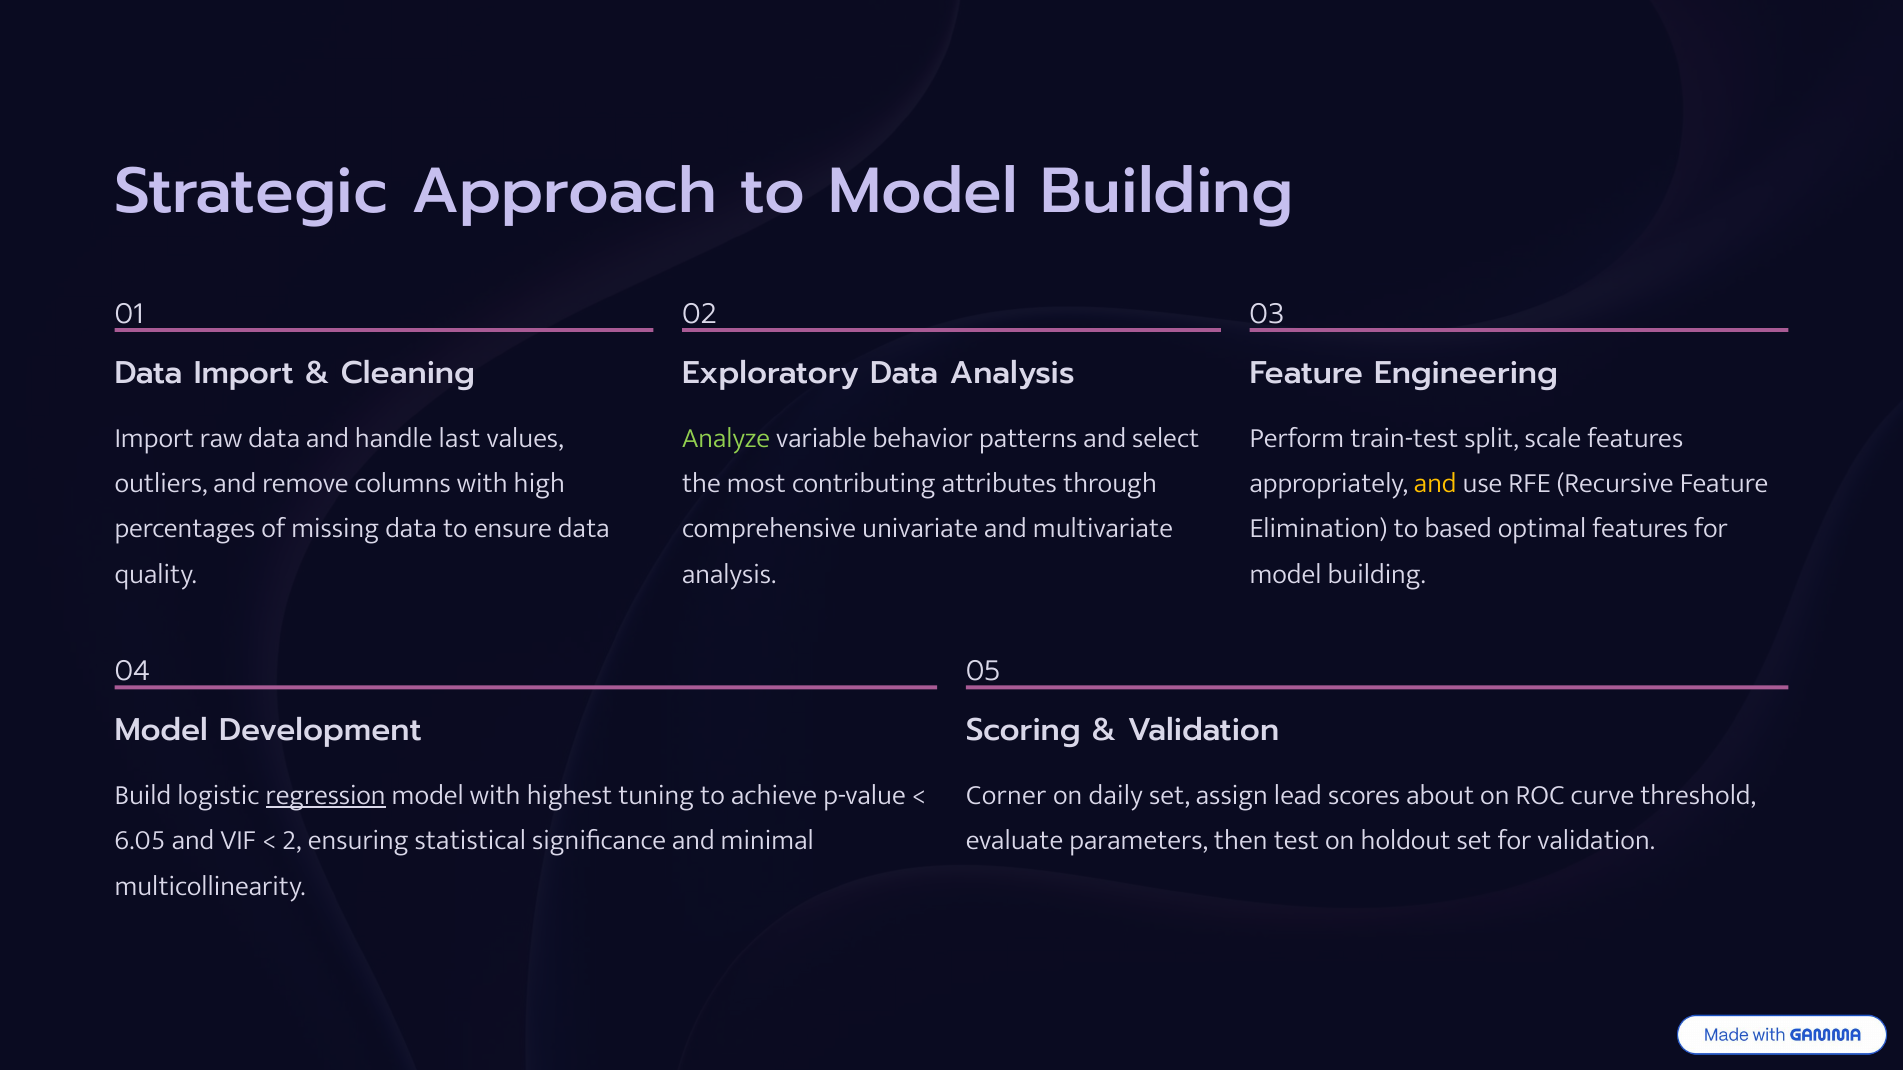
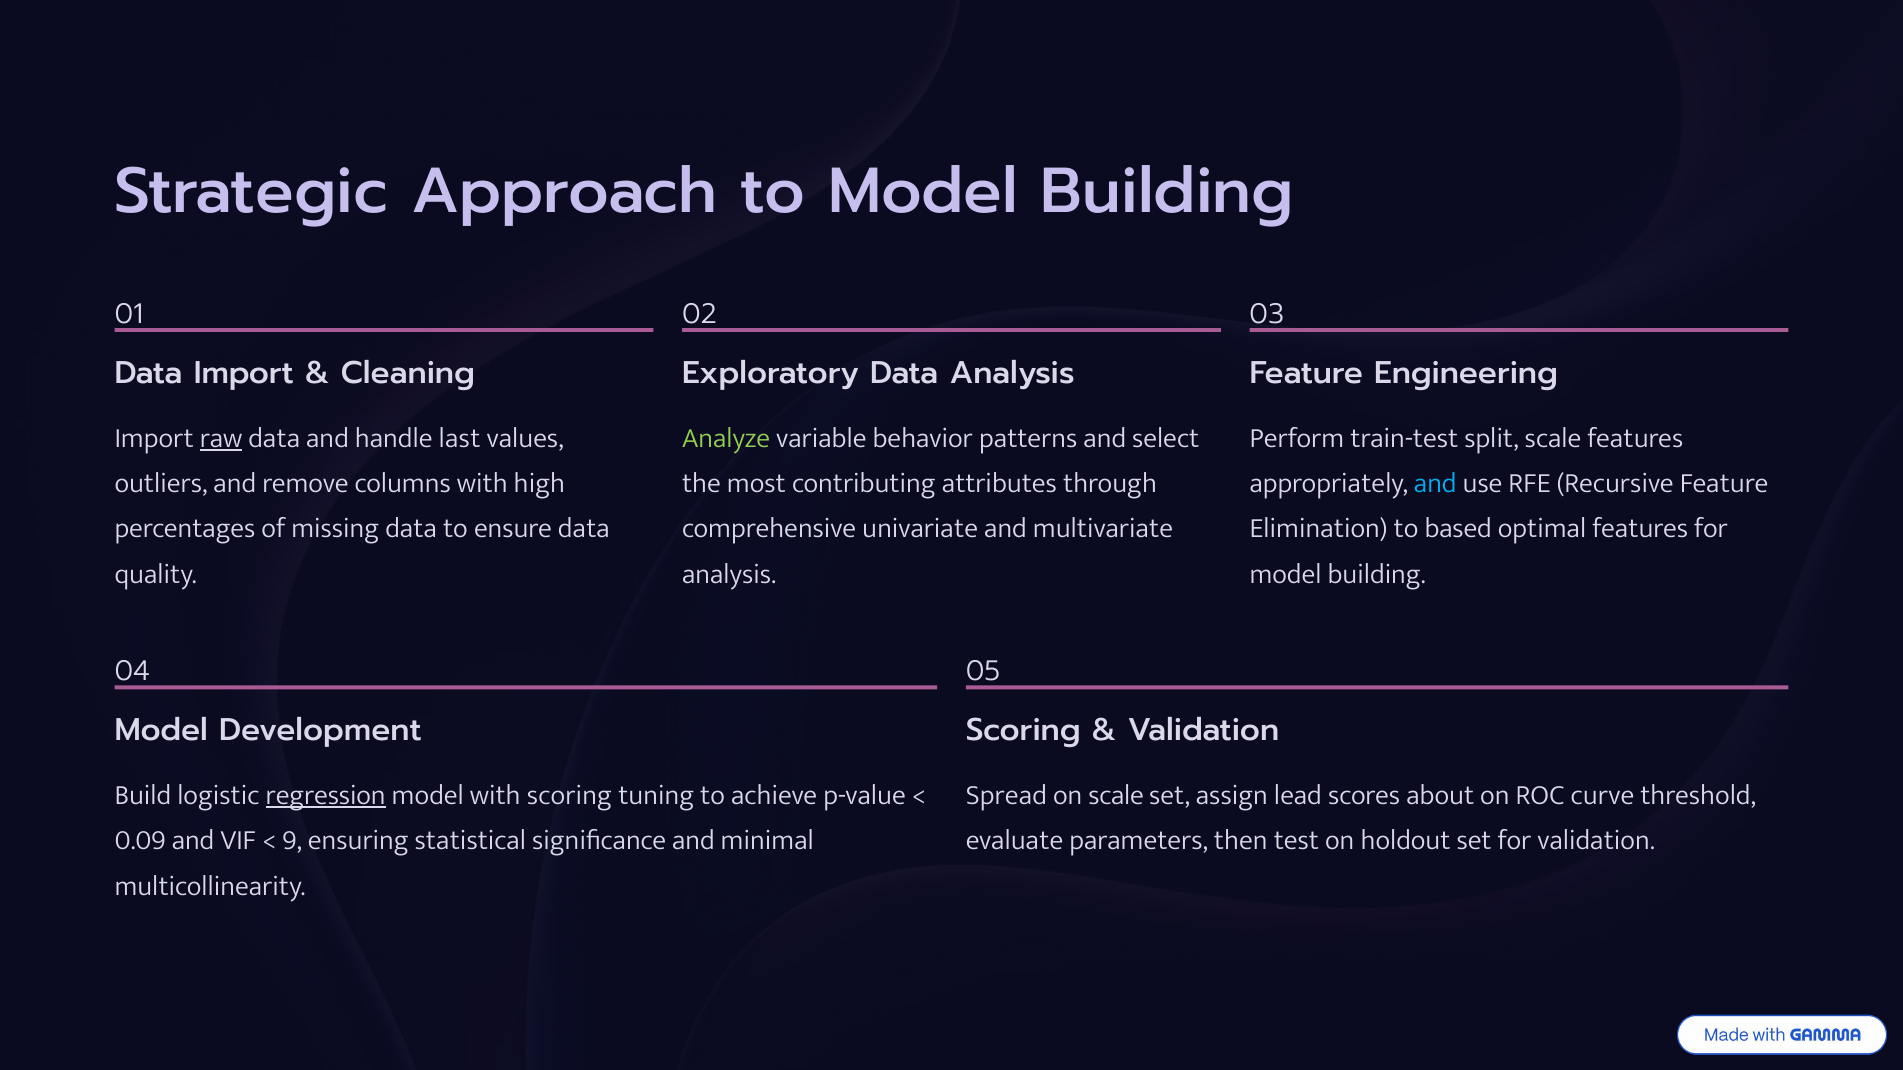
raw underline: none -> present
and at (1435, 483) colour: yellow -> light blue
Corner: Corner -> Spread
on daily: daily -> scale
with highest: highest -> scoring
6.05: 6.05 -> 0.09
2: 2 -> 9
